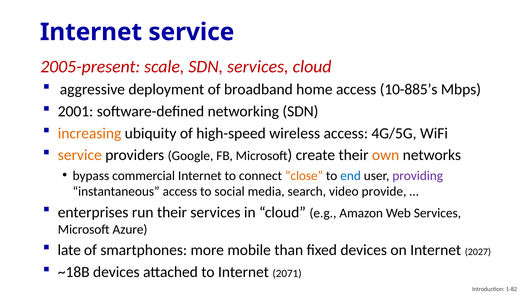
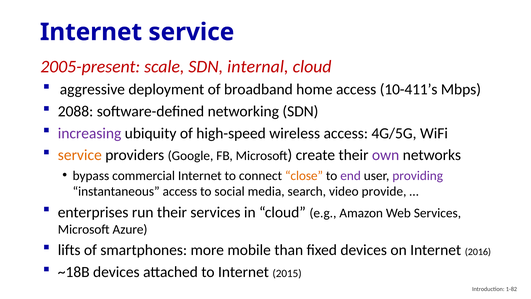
SDN services: services -> internal
10-885’s: 10-885’s -> 10-411’s
2001: 2001 -> 2088
increasing colour: orange -> purple
own colour: orange -> purple
end colour: blue -> purple
late: late -> lifts
2027: 2027 -> 2016
2071: 2071 -> 2015
